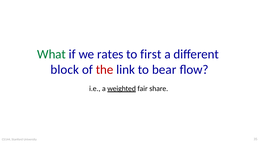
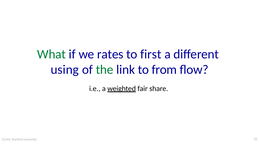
block: block -> using
the colour: red -> green
bear: bear -> from
